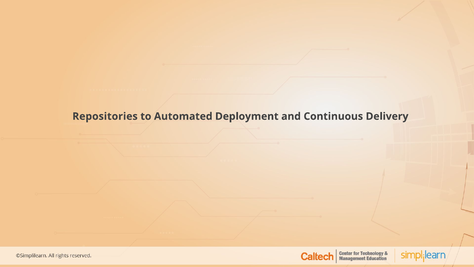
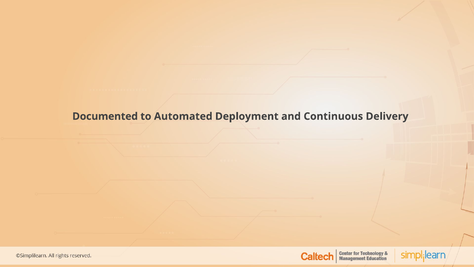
Repositories: Repositories -> Documented
